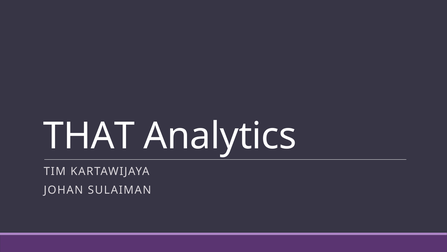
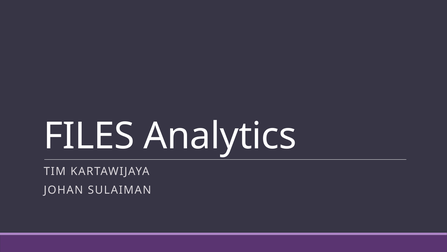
THAT: THAT -> FILES
